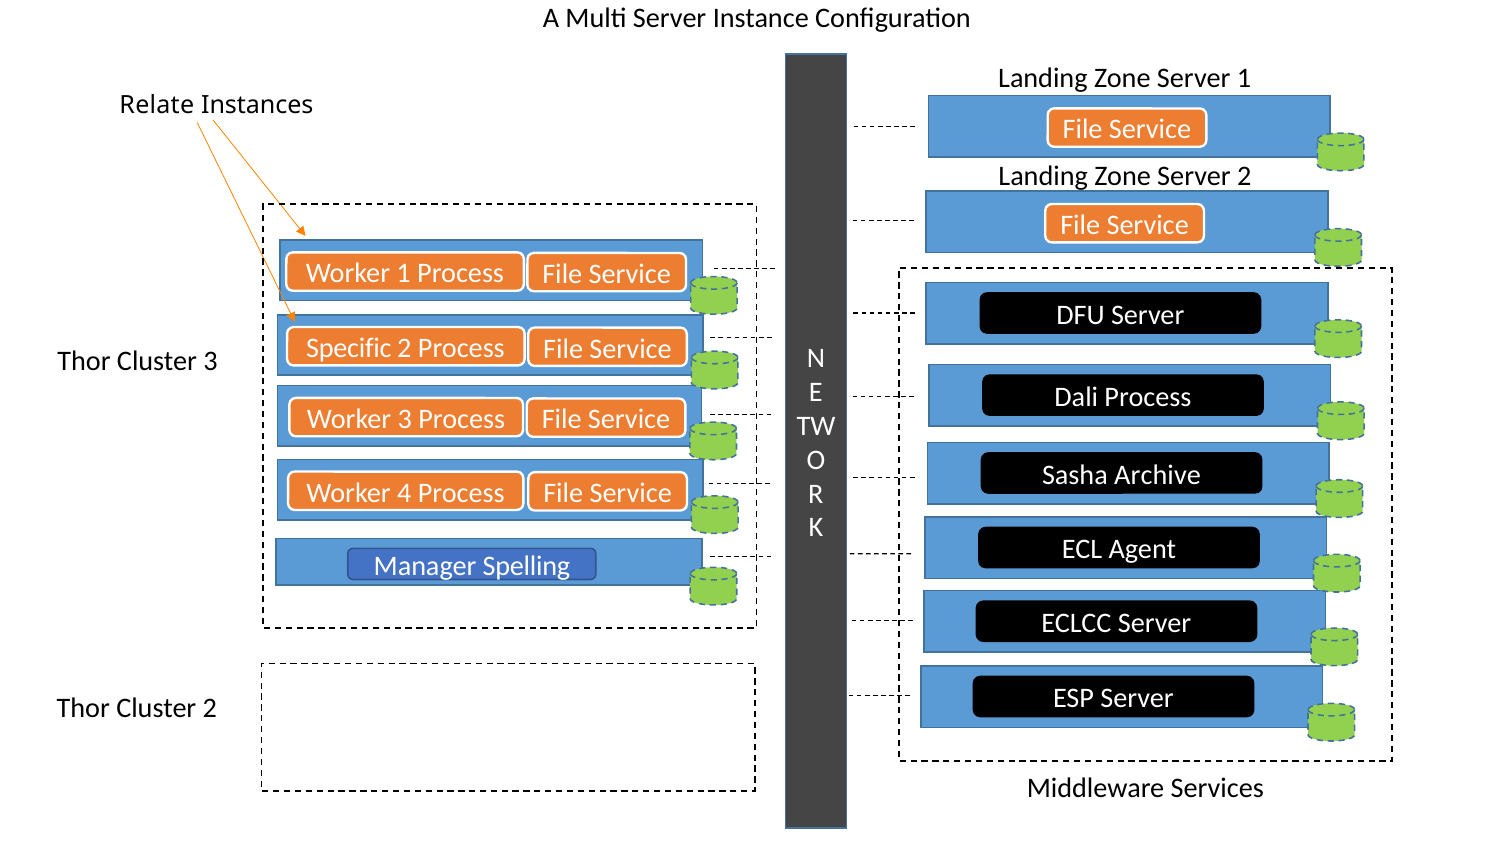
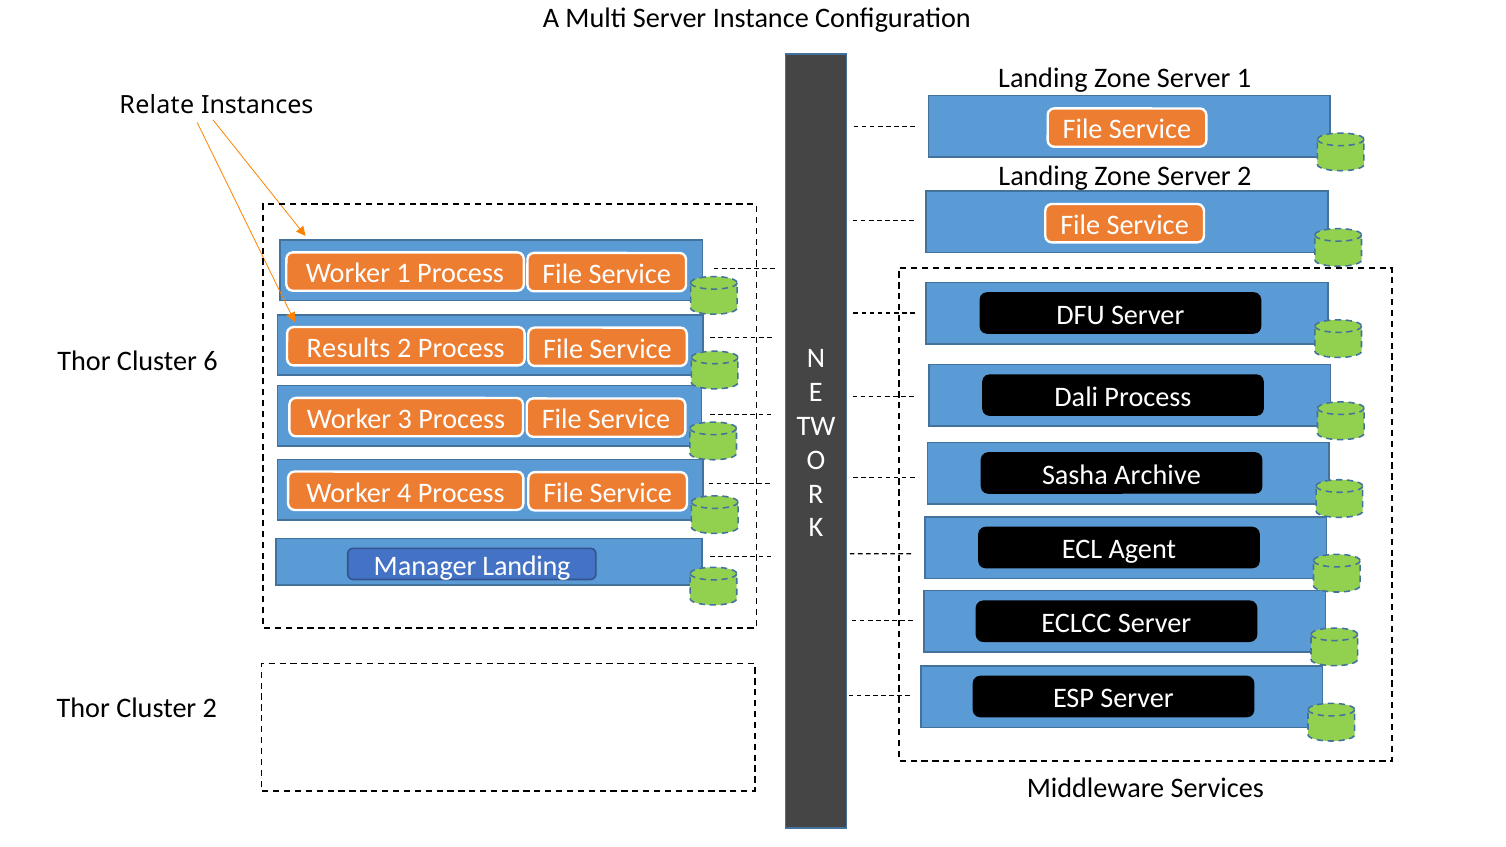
Specific: Specific -> Results
Cluster 3: 3 -> 6
Manager Spelling: Spelling -> Landing
